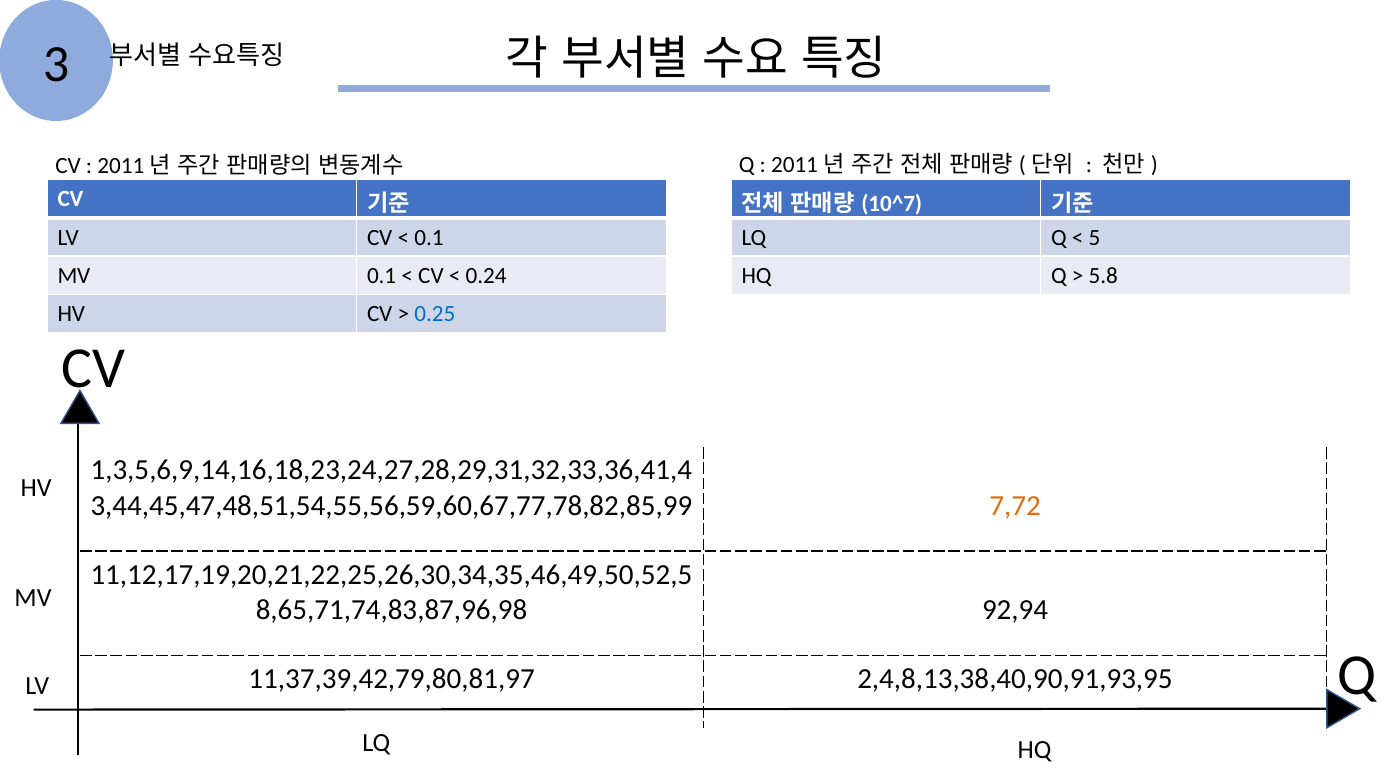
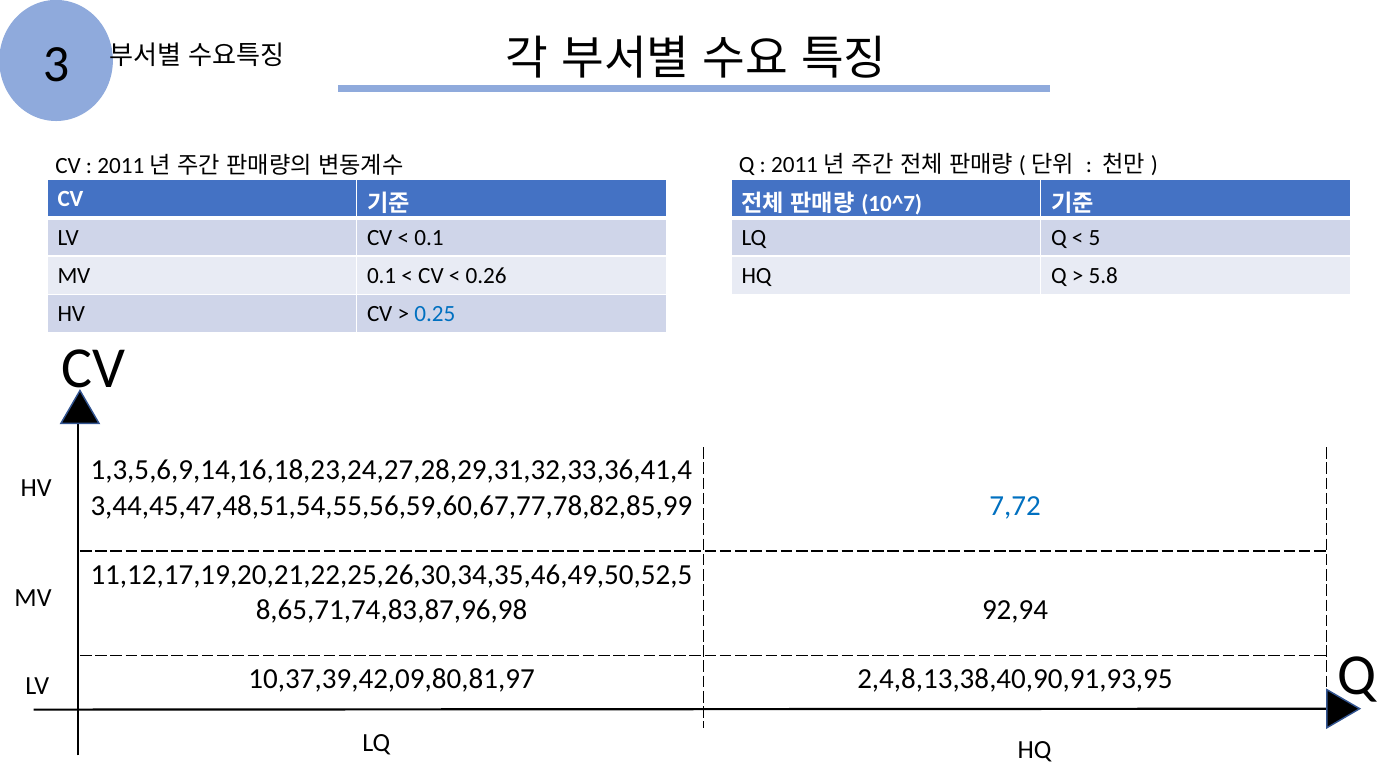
0.24: 0.24 -> 0.26
7,72 colour: orange -> blue
11,37,39,42,79,80,81,97: 11,37,39,42,79,80,81,97 -> 10,37,39,42,09,80,81,97
